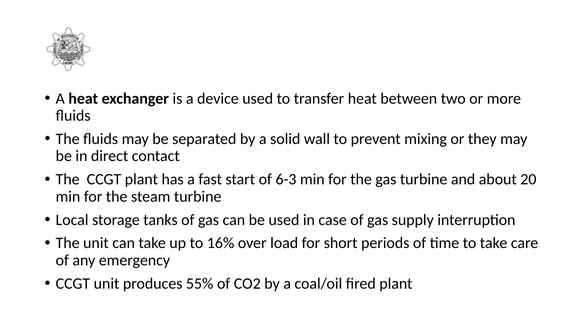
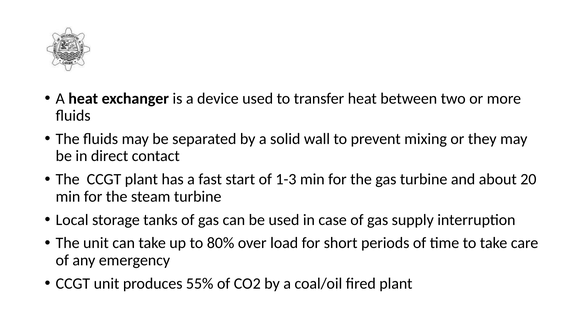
6-3: 6-3 -> 1-3
16%: 16% -> 80%
